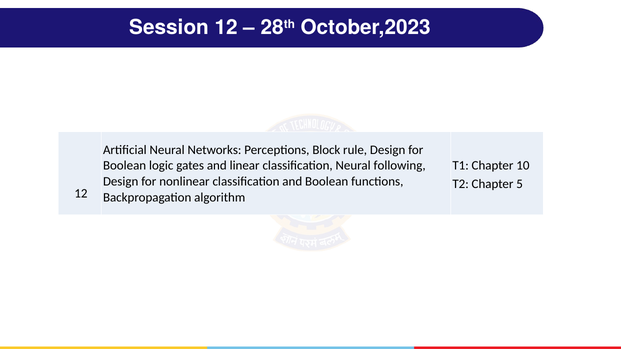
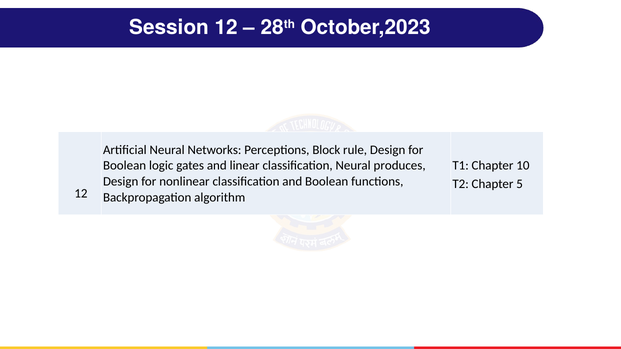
following: following -> produces
